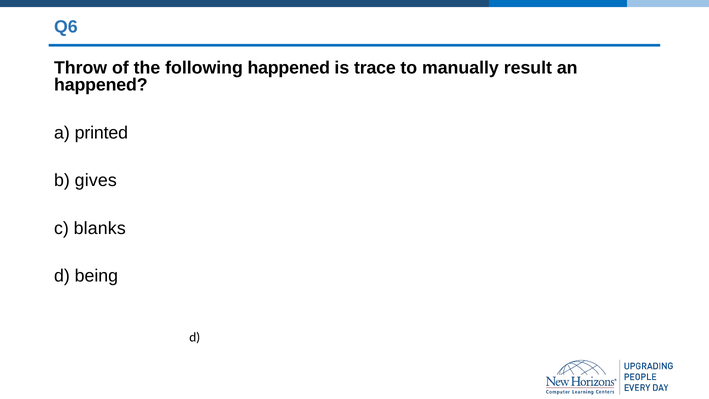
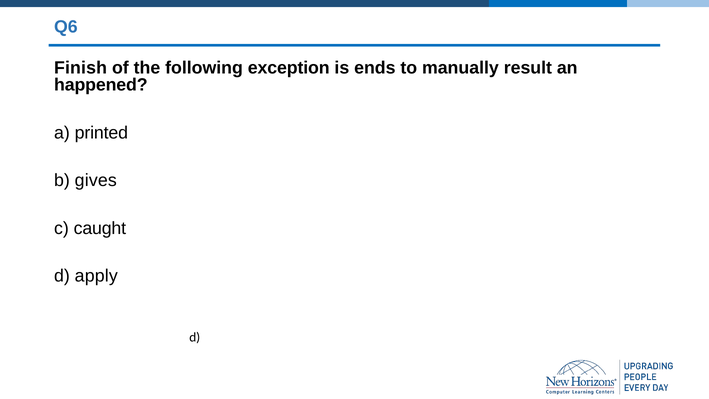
Throw: Throw -> Finish
following happened: happened -> exception
trace: trace -> ends
blanks: blanks -> caught
being: being -> apply
